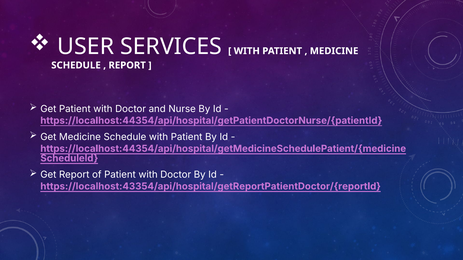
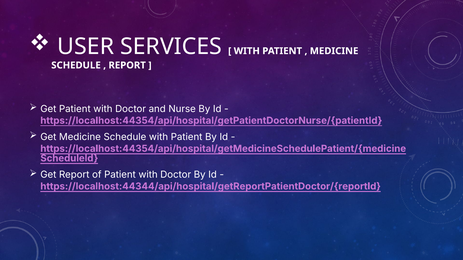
https://localhost:43354/api/hospital/getReportPatientDoctor/{reportId: https://localhost:43354/api/hospital/getReportPatientDoctor/{reportId -> https://localhost:44344/api/hospital/getReportPatientDoctor/{reportId
